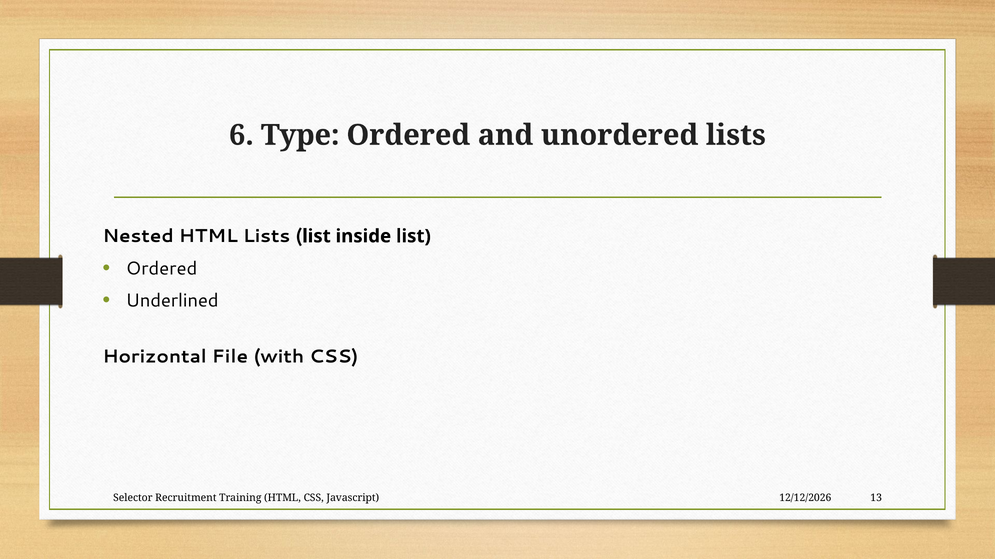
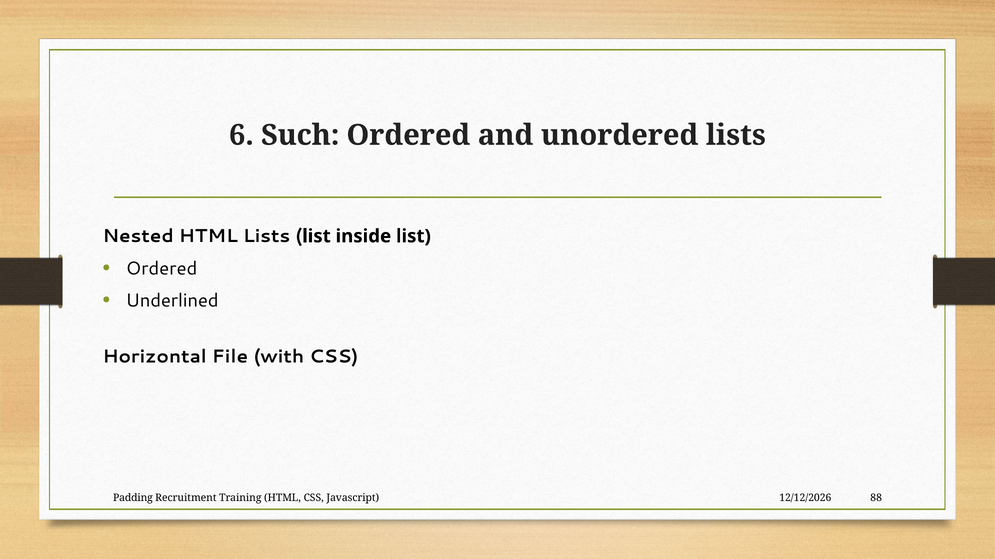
Type: Type -> Such
Selector: Selector -> Padding
13: 13 -> 88
